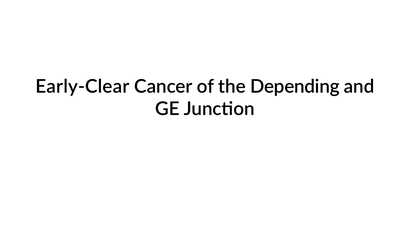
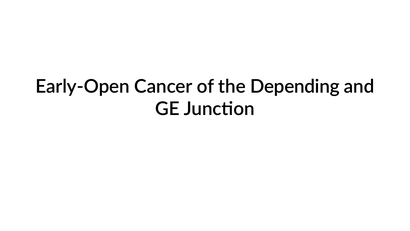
Early-Clear: Early-Clear -> Early-Open
